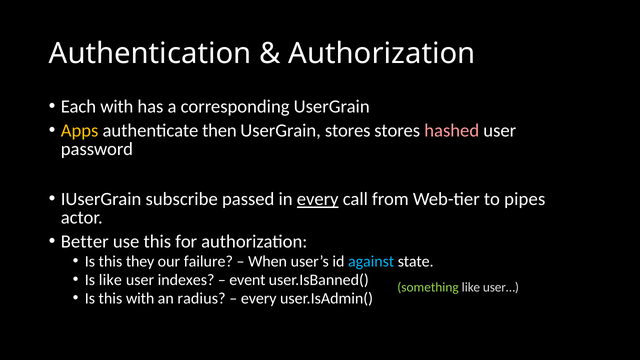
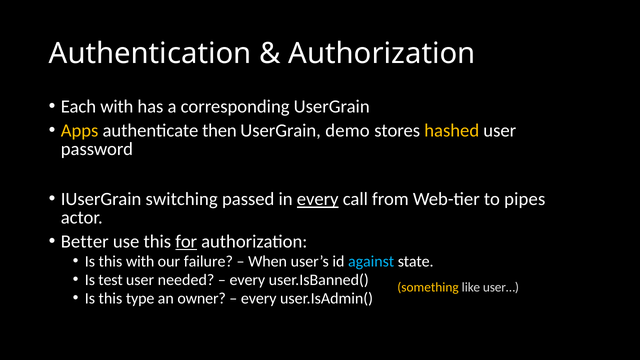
UserGrain stores: stores -> demo
hashed colour: pink -> yellow
subscribe: subscribe -> switching
for underline: none -> present
this they: they -> with
Is like: like -> test
indexes: indexes -> needed
event at (247, 280): event -> every
something colour: light green -> yellow
this with: with -> type
radius: radius -> owner
